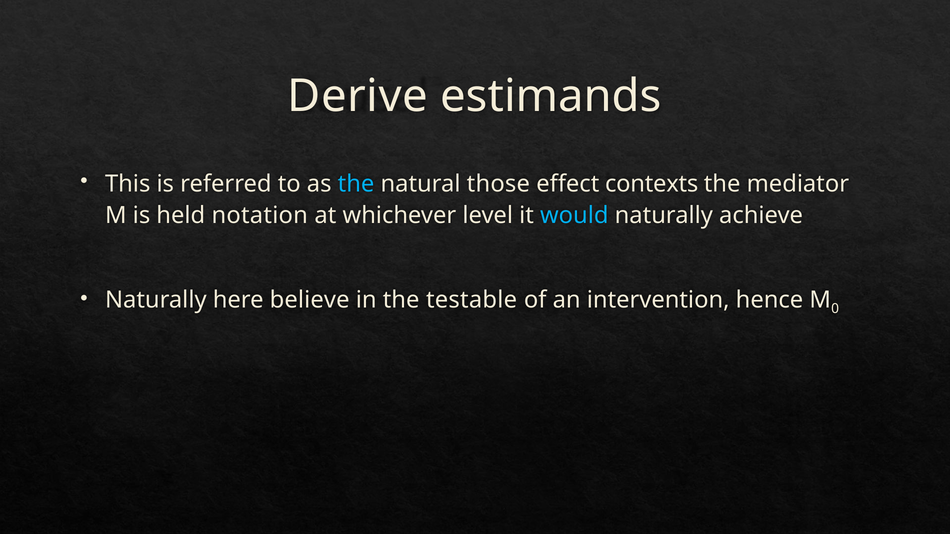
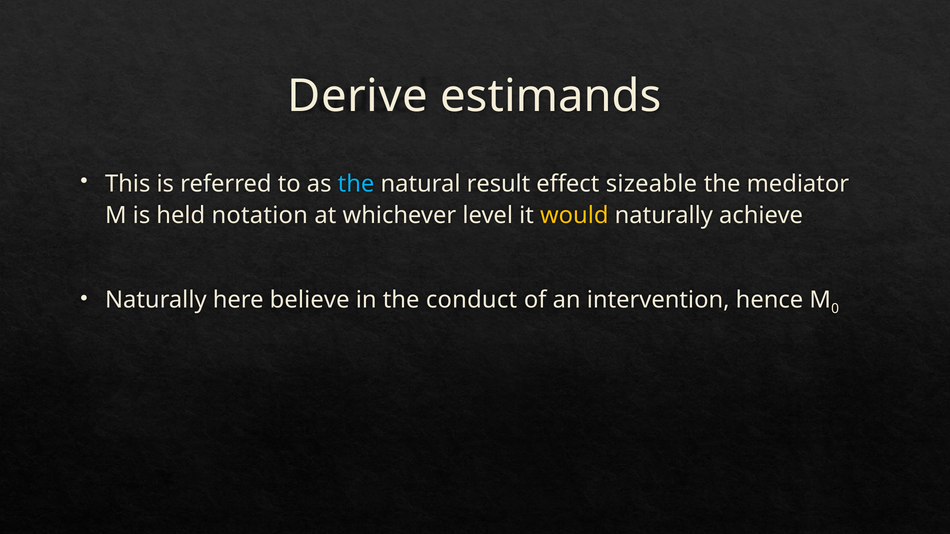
those: those -> result
contexts: contexts -> sizeable
would colour: light blue -> yellow
testable: testable -> conduct
